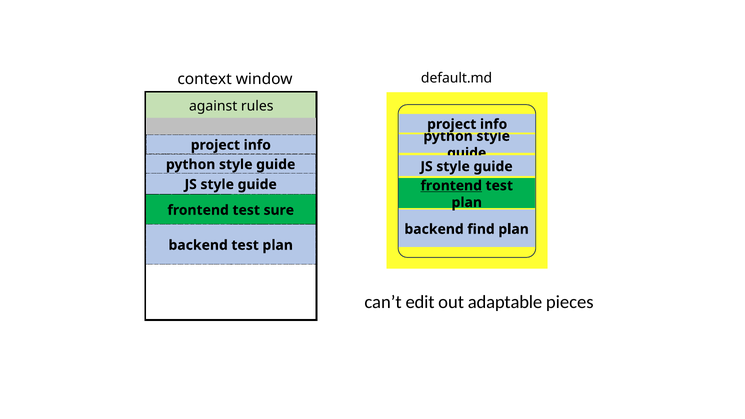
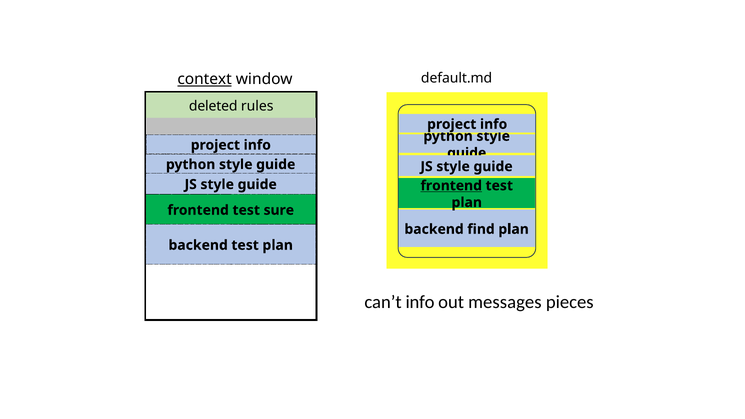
context underline: none -> present
against: against -> deleted
can’t edit: edit -> info
adaptable: adaptable -> messages
